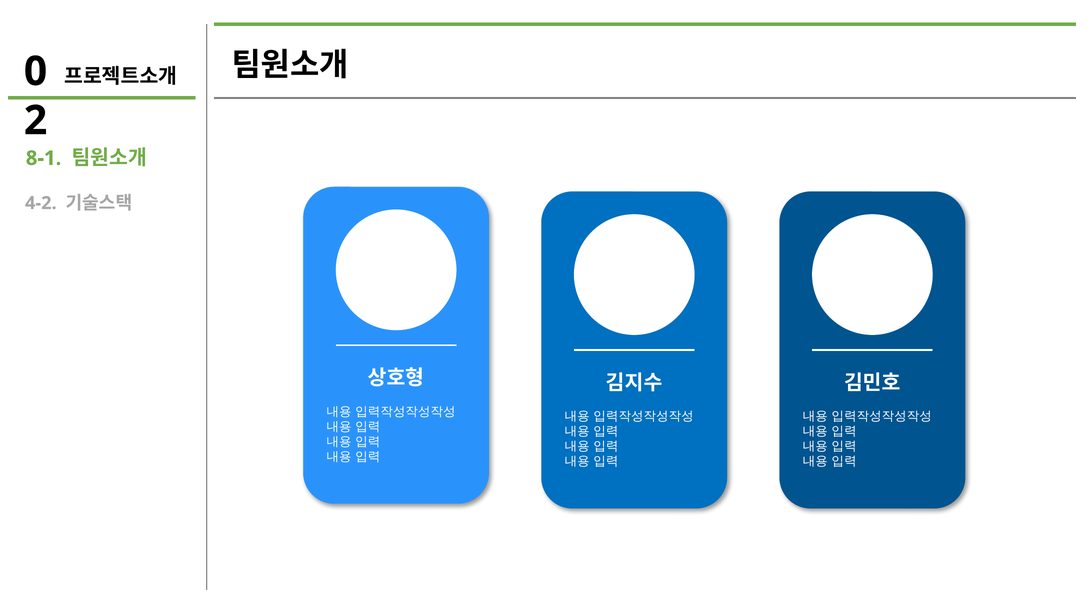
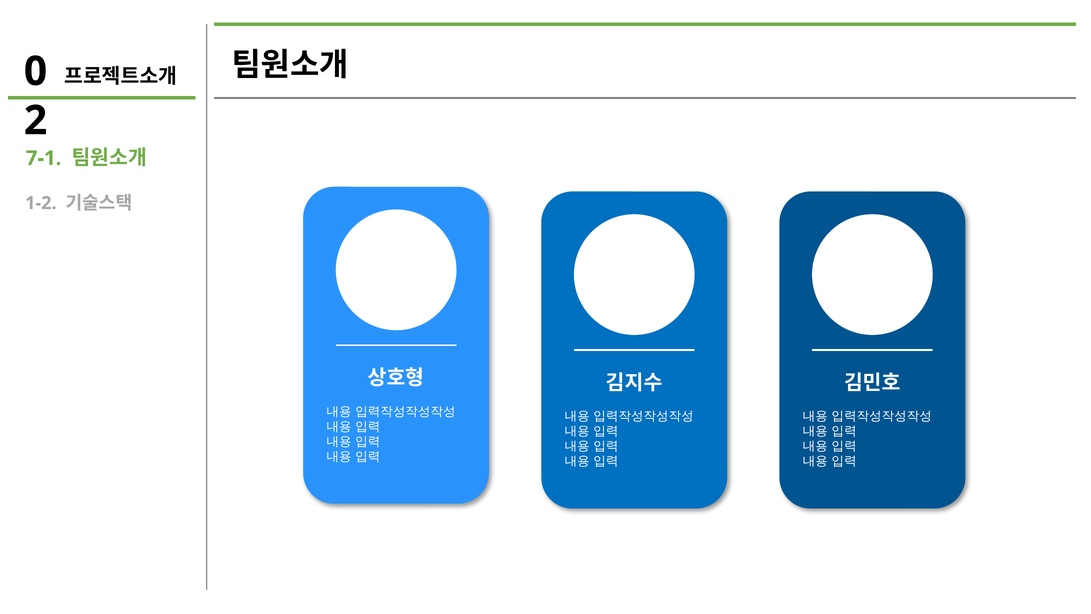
8-1: 8-1 -> 7-1
4-2: 4-2 -> 1-2
